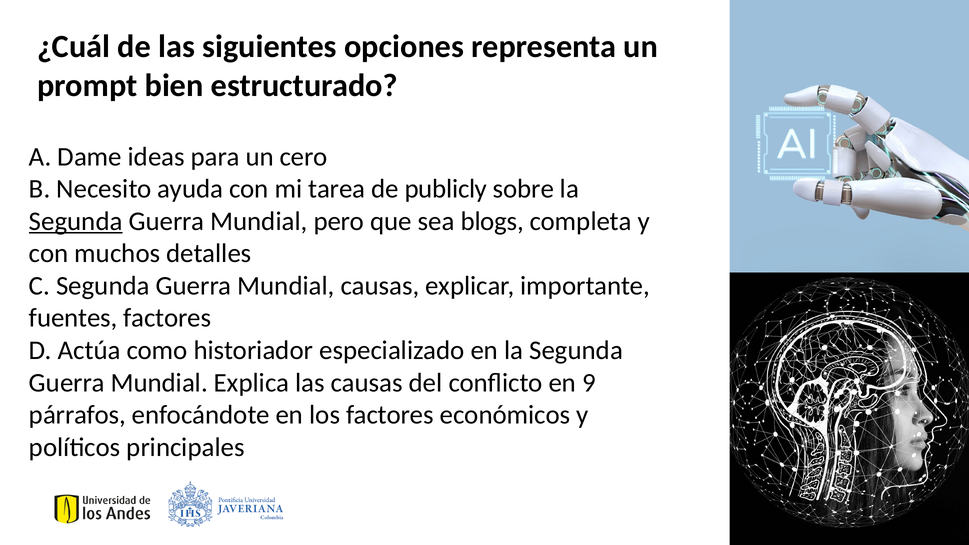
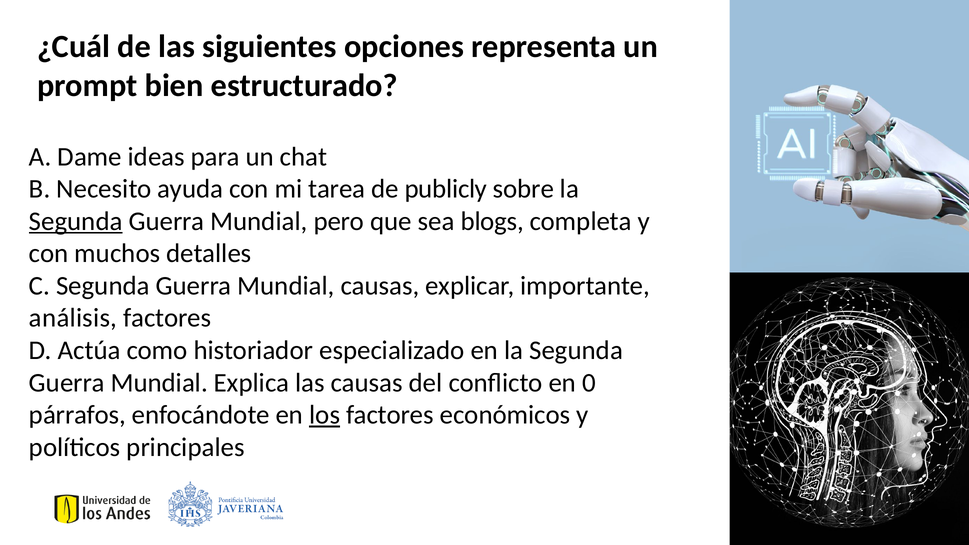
cero: cero -> chat
fuentes: fuentes -> análisis
9: 9 -> 0
los underline: none -> present
